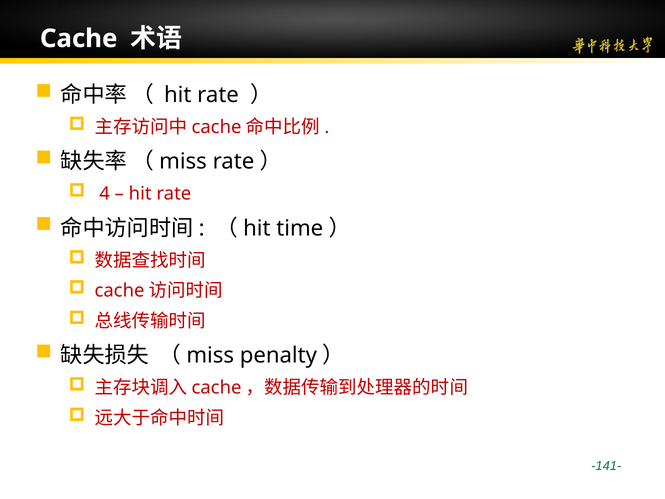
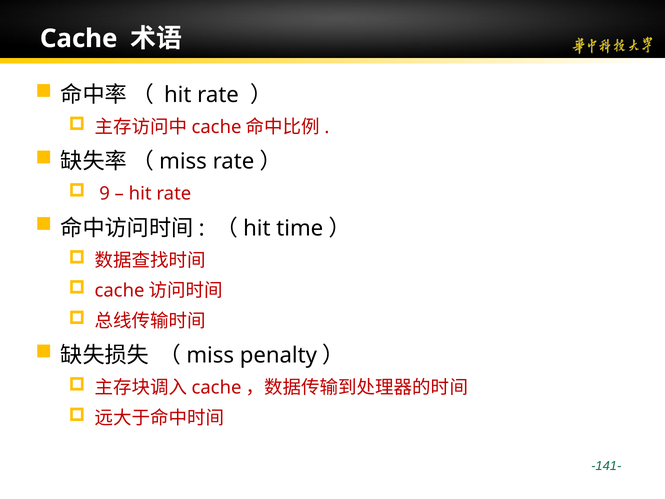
4: 4 -> 9
